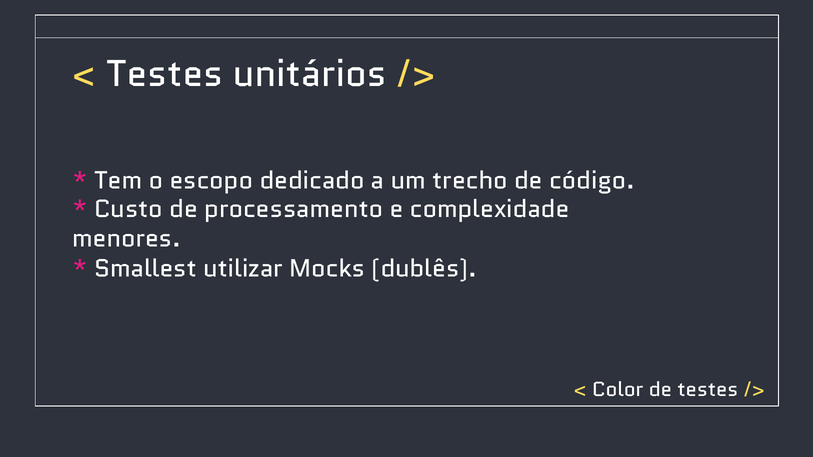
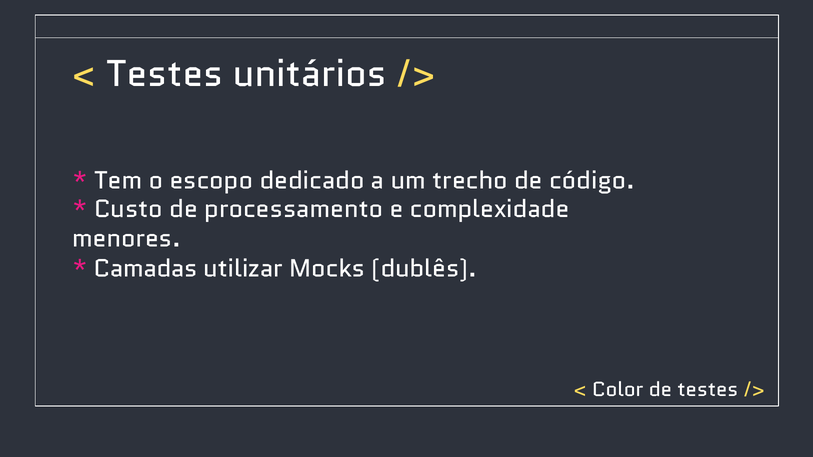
Smallest: Smallest -> Camadas
